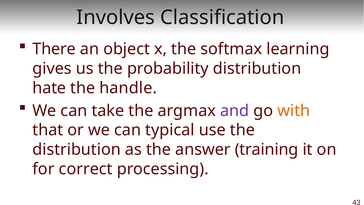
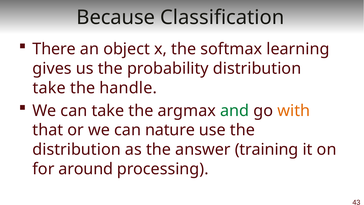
Involves: Involves -> Because
hate at (49, 88): hate -> take
and colour: purple -> green
typical: typical -> nature
correct: correct -> around
